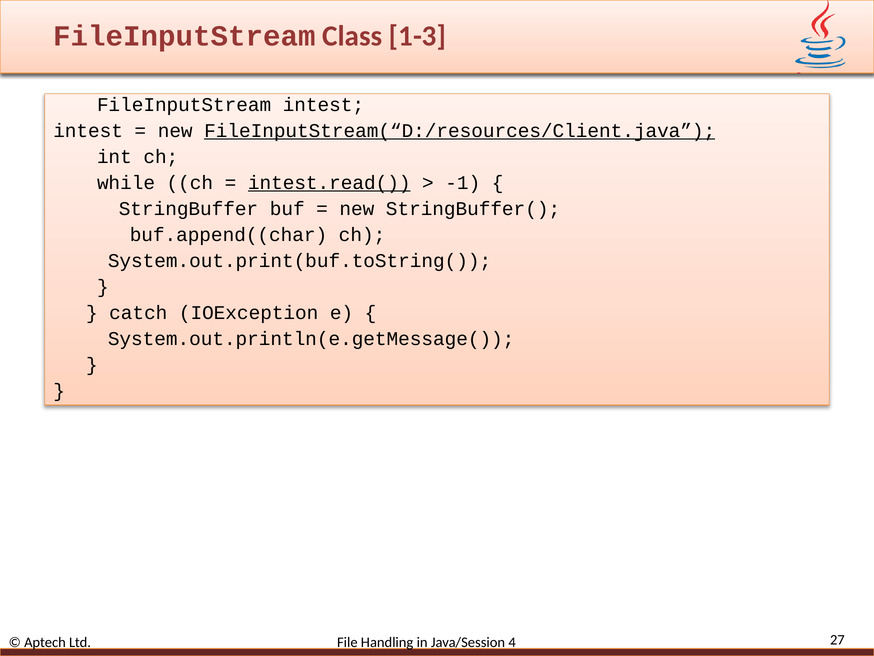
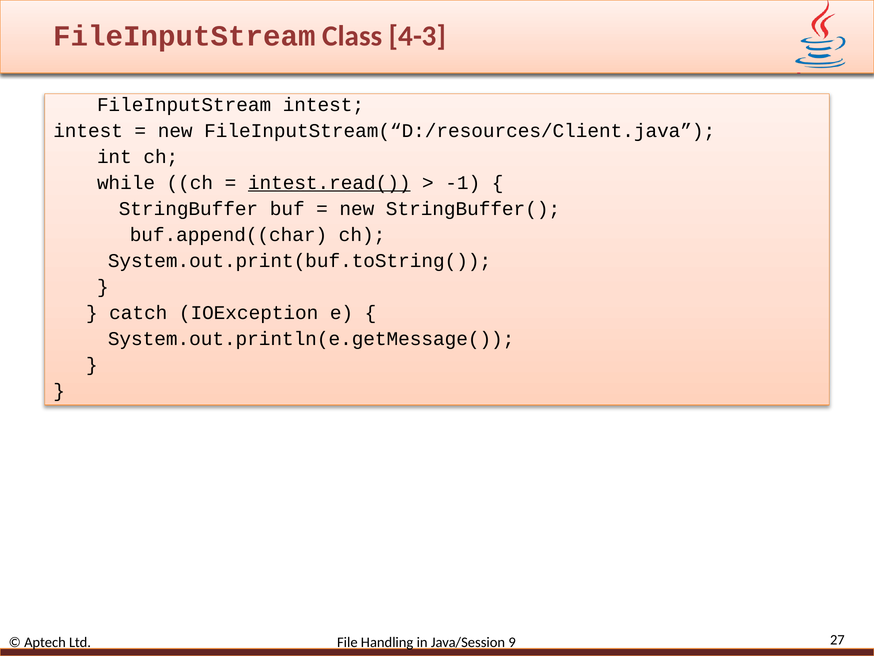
1-3: 1-3 -> 4-3
FileInputStream(“D:/resources/Client.java underline: present -> none
4: 4 -> 9
